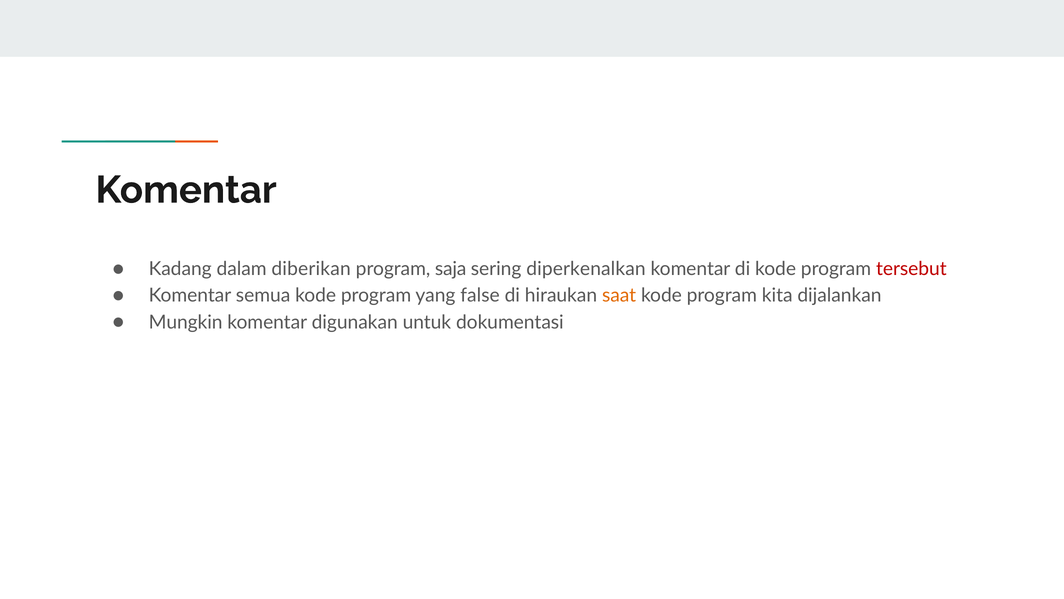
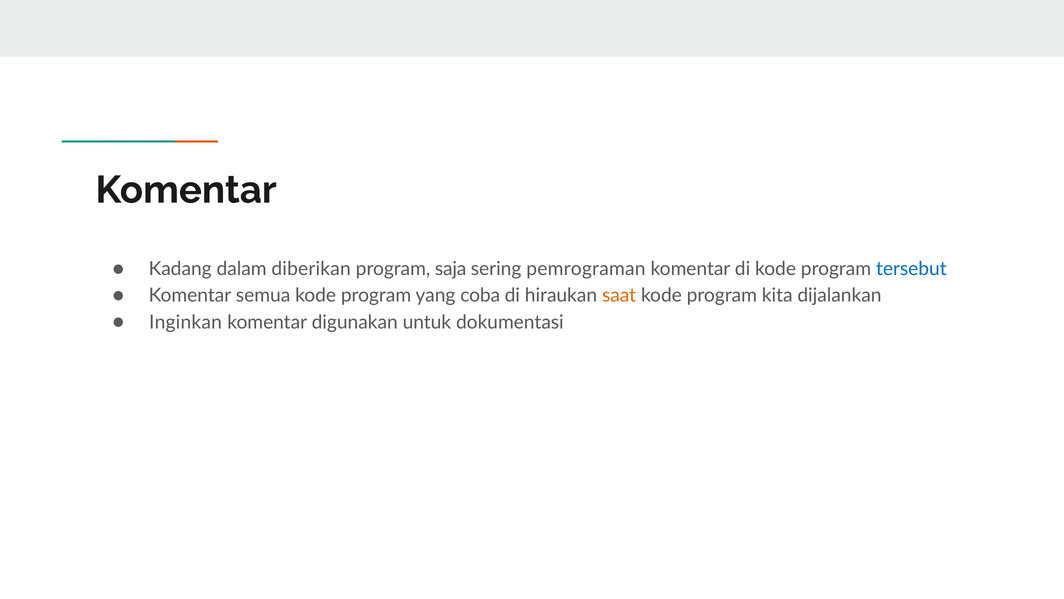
diperkenalkan: diperkenalkan -> pemrograman
tersebut colour: red -> blue
false: false -> coba
Mungkin: Mungkin -> Inginkan
